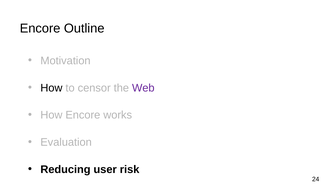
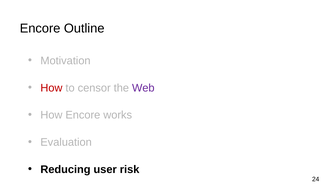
How at (51, 88) colour: black -> red
